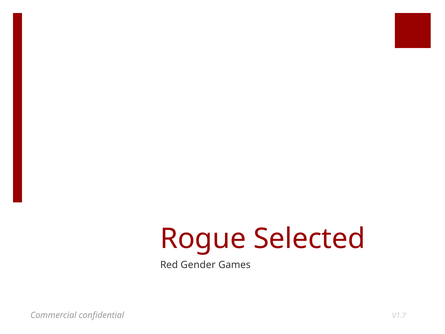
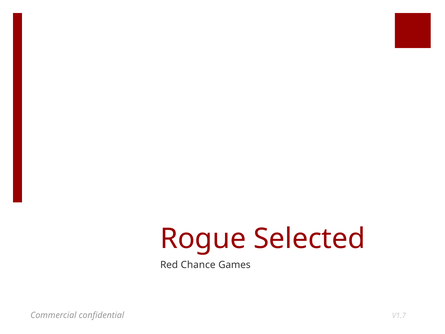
Gender: Gender -> Chance
